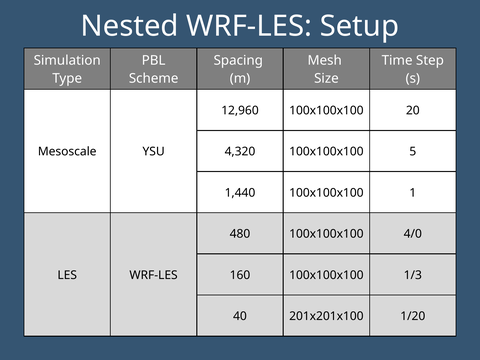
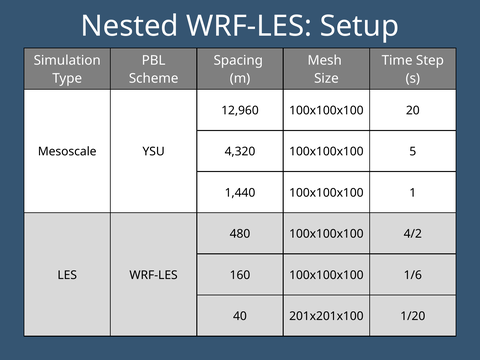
4/0: 4/0 -> 4/2
1/3: 1/3 -> 1/6
